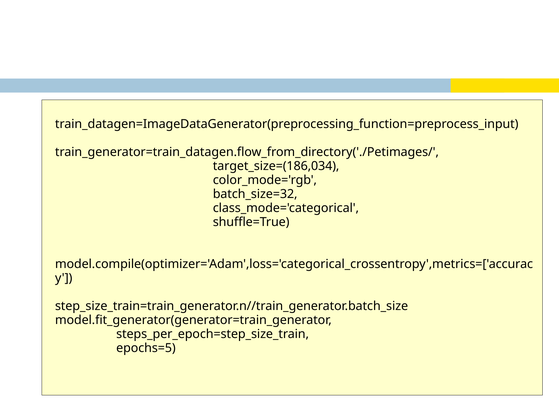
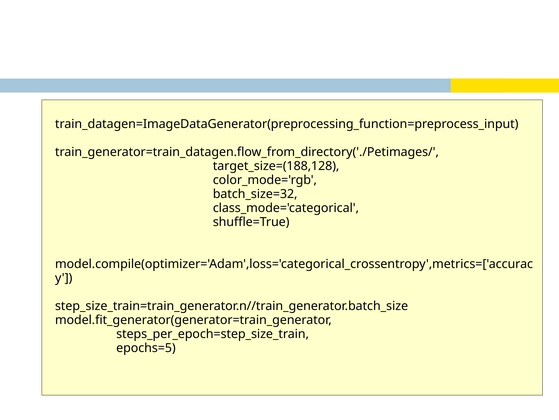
target_size=(186,034: target_size=(186,034 -> target_size=(188,128
